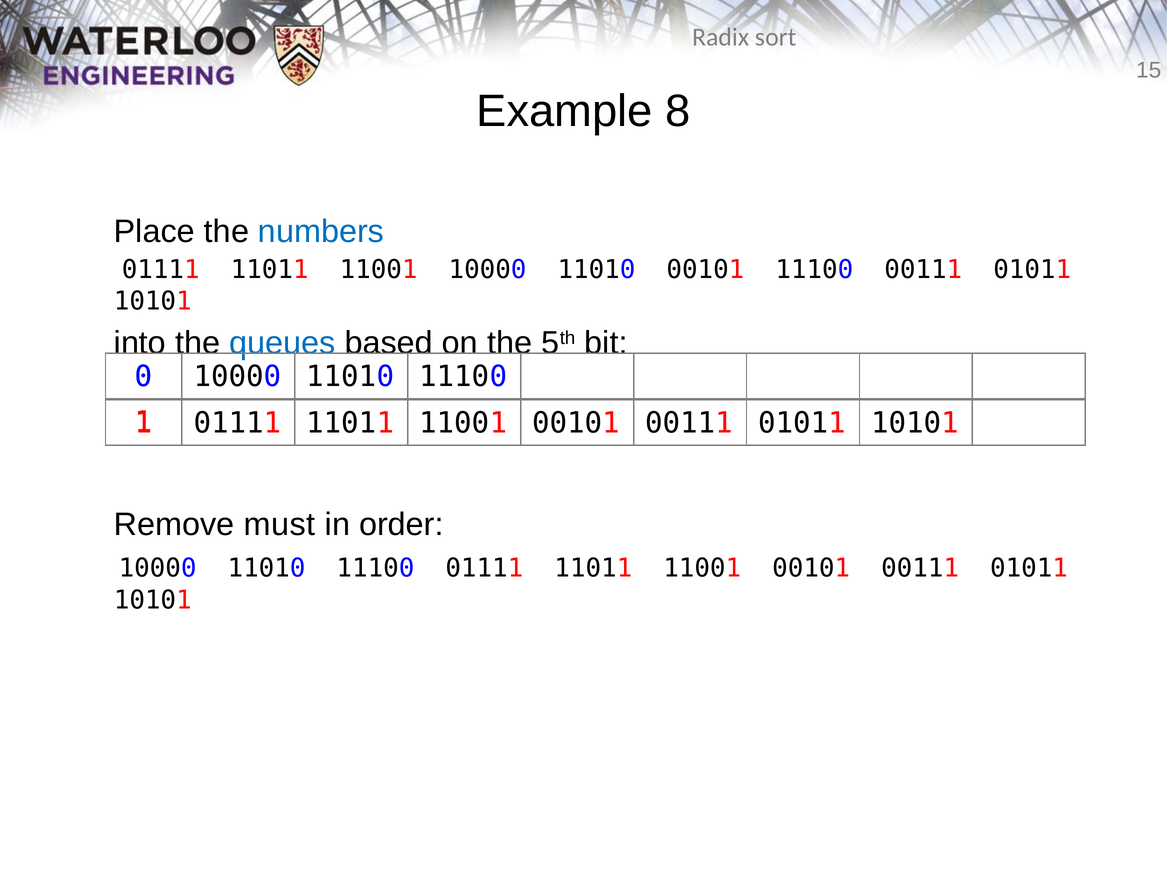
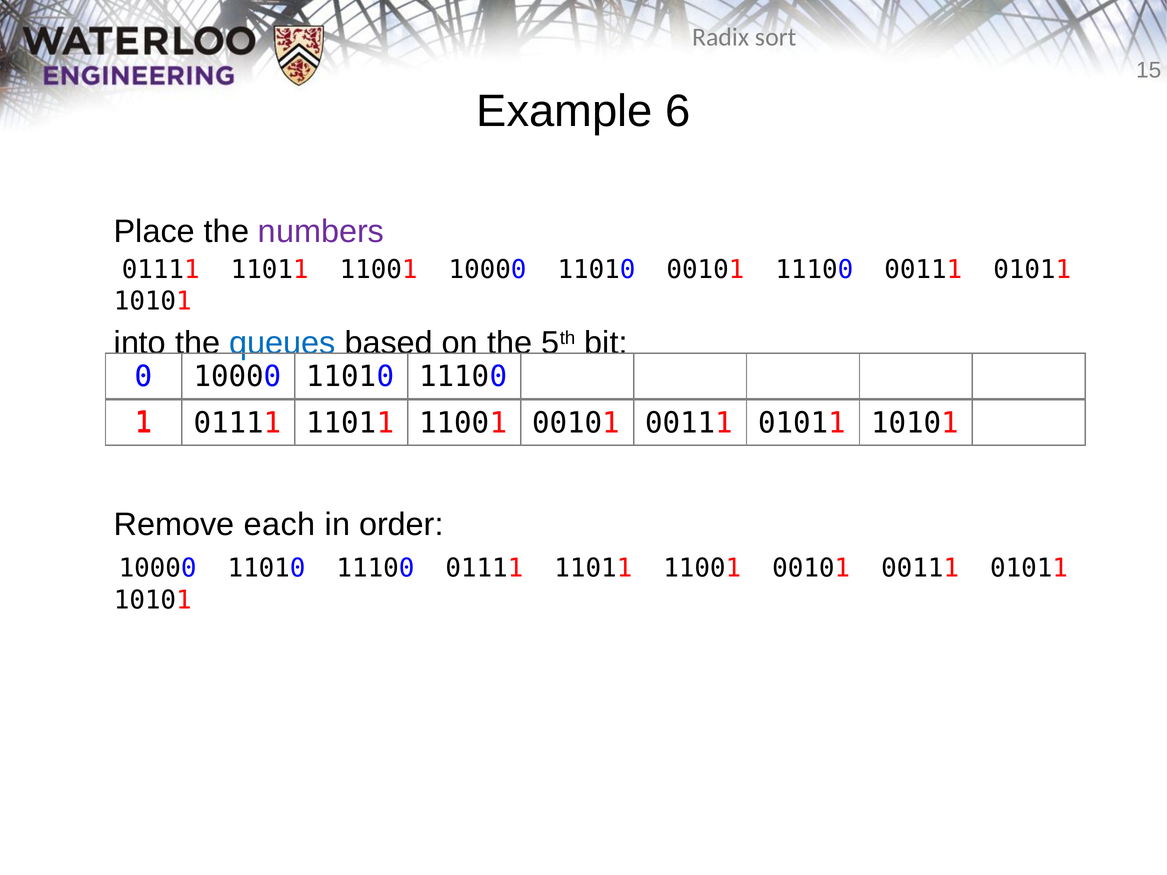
8: 8 -> 6
numbers colour: blue -> purple
must: must -> each
